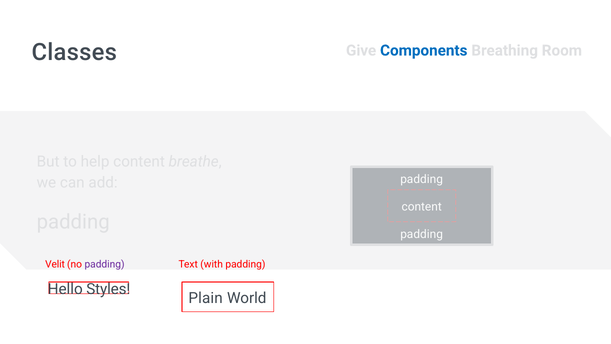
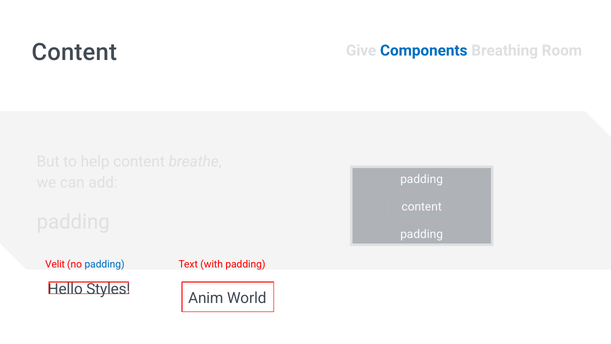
Classes at (74, 52): Classes -> Content
padding at (105, 264) colour: purple -> blue
Plain: Plain -> Anim
